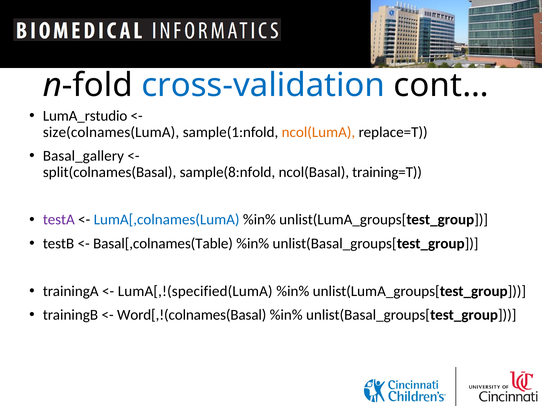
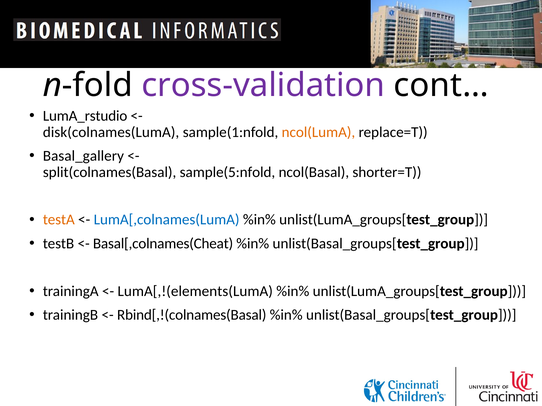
cross-validation colour: blue -> purple
size(colnames(LumA: size(colnames(LumA -> disk(colnames(LumA
sample(8:nfold: sample(8:nfold -> sample(5:nfold
training=T: training=T -> shorter=T
testA colour: purple -> orange
Basal[,colnames(Table: Basal[,colnames(Table -> Basal[,colnames(Cheat
LumA[,!(specified(LumA: LumA[,!(specified(LumA -> LumA[,!(elements(LumA
Word[,!(colnames(Basal: Word[,!(colnames(Basal -> Rbind[,!(colnames(Basal
